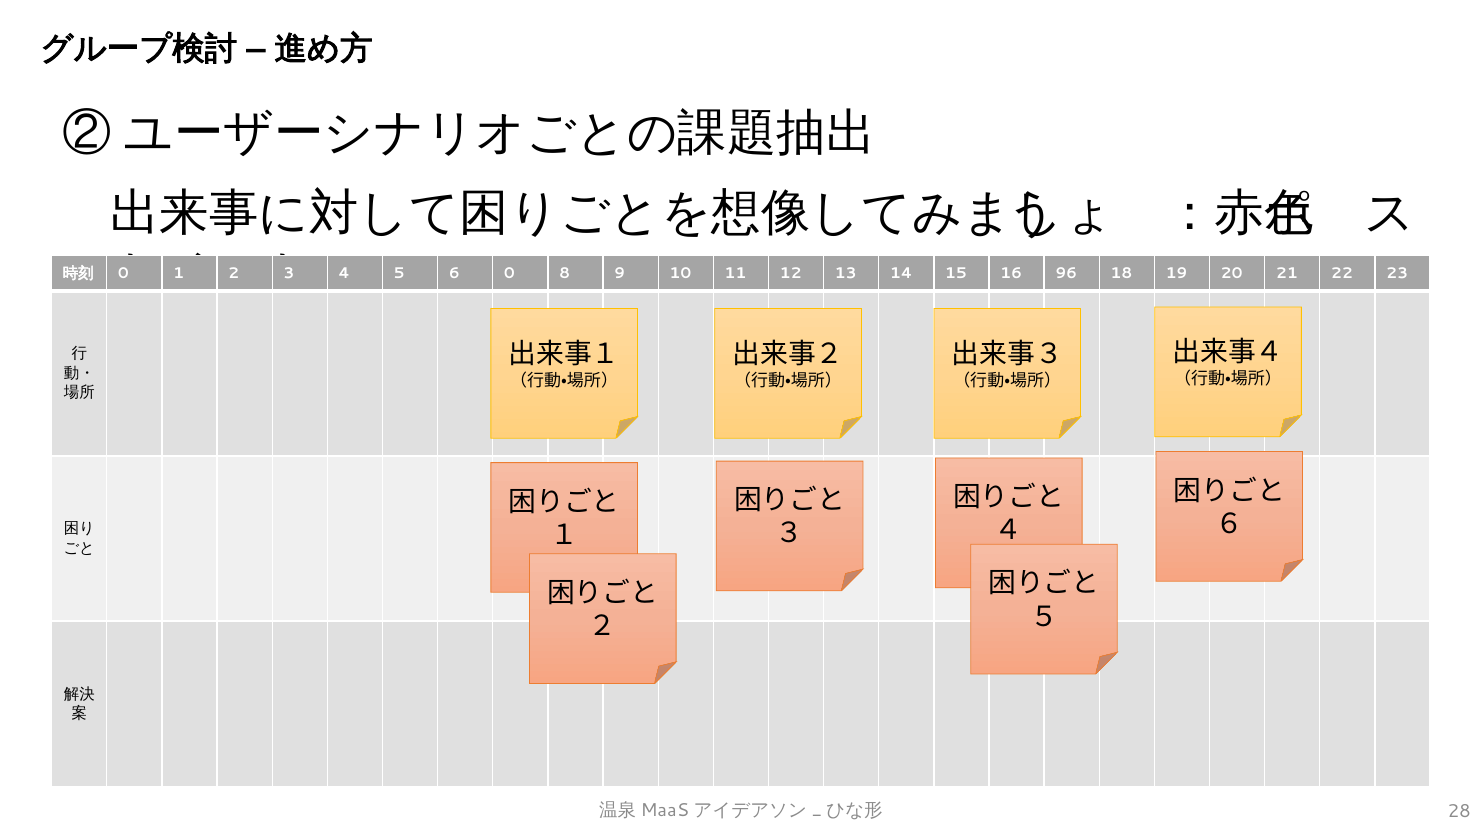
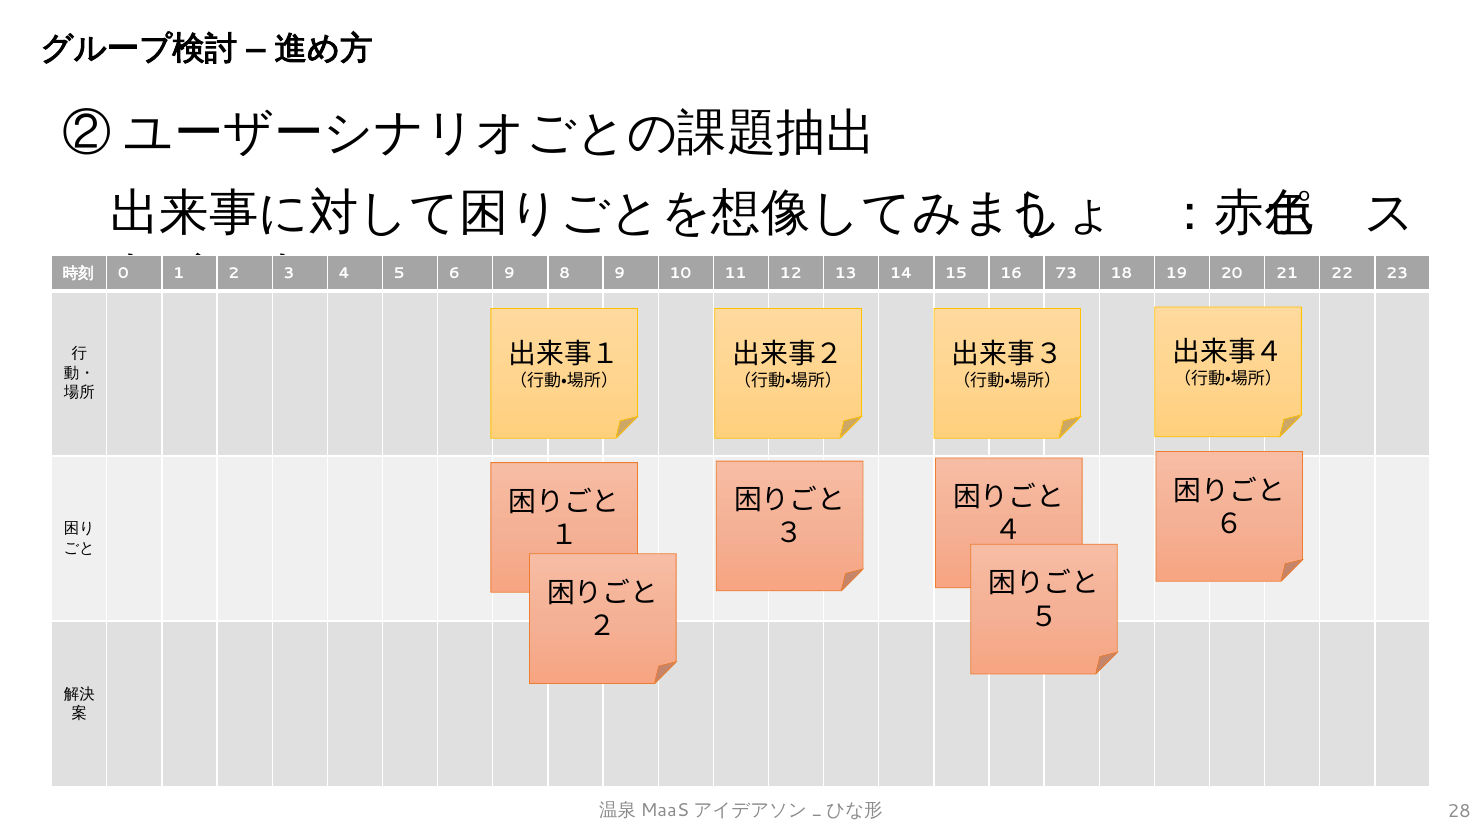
6 0: 0 -> 9
96: 96 -> 73
